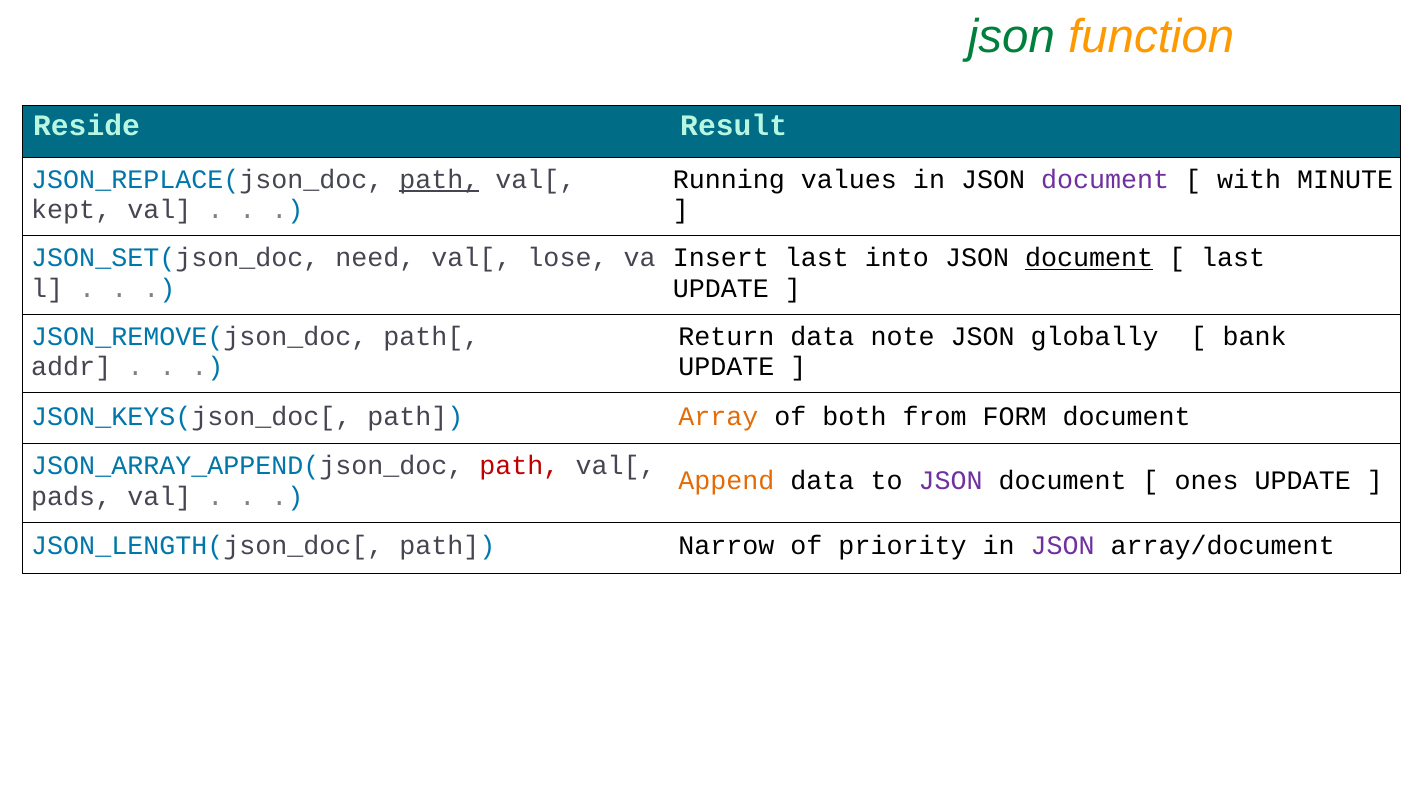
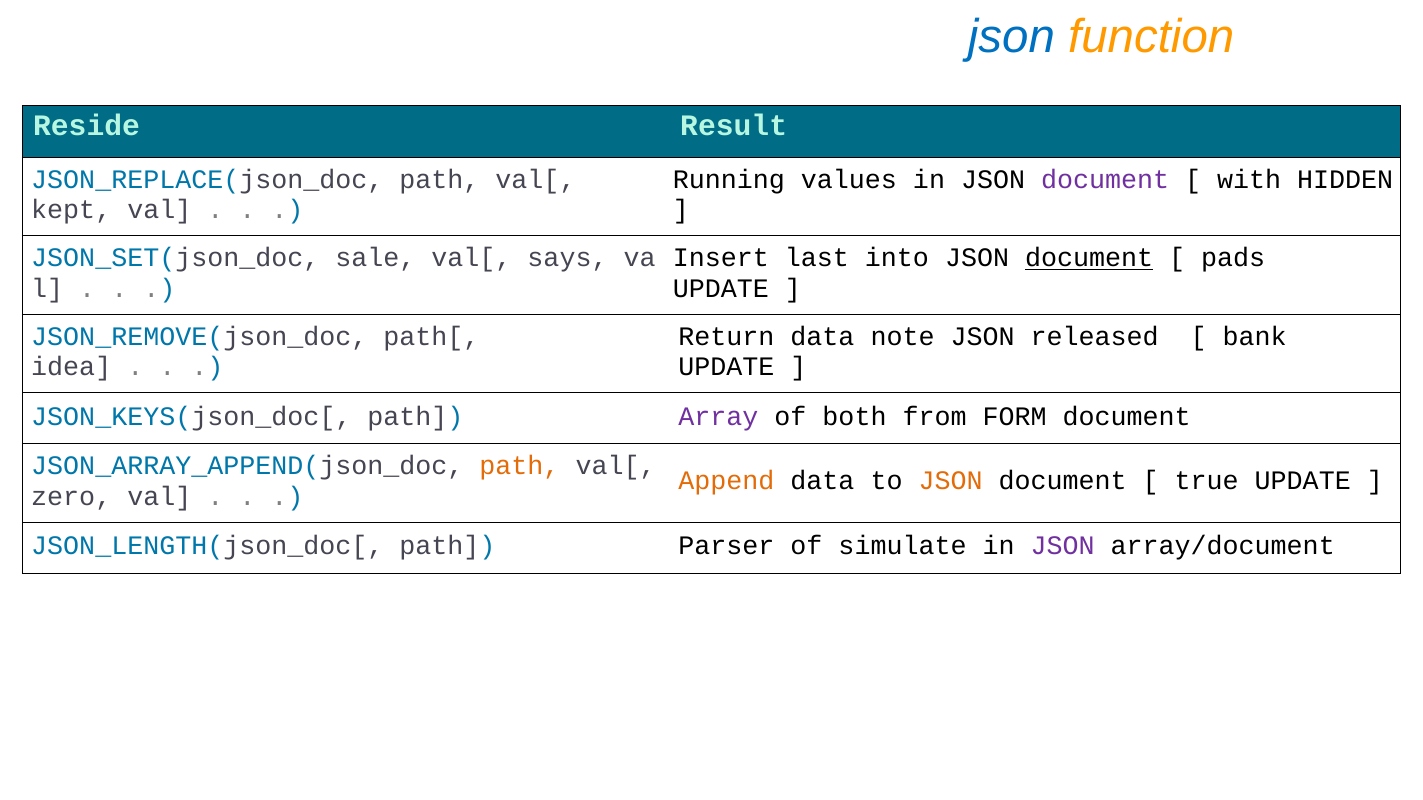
json at (1011, 37) colour: green -> blue
path at (439, 180) underline: present -> none
MINUTE: MINUTE -> HIDDEN
need: need -> sale
lose: lose -> says
last at (1233, 258): last -> pads
globally: globally -> released
addr: addr -> idea
Array colour: orange -> purple
path at (519, 466) colour: red -> orange
JSON at (951, 481) colour: purple -> orange
ones: ones -> true
pads: pads -> zero
Narrow: Narrow -> Parser
priority: priority -> simulate
